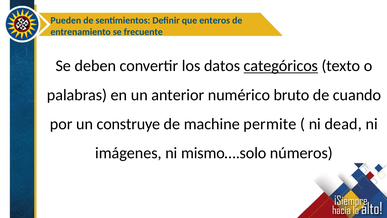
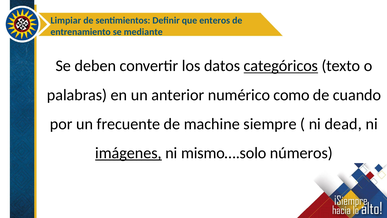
Pueden: Pueden -> Limpiar
frecuente: frecuente -> mediante
bruto: bruto -> como
construye: construye -> frecuente
permite: permite -> siempre
imágenes underline: none -> present
